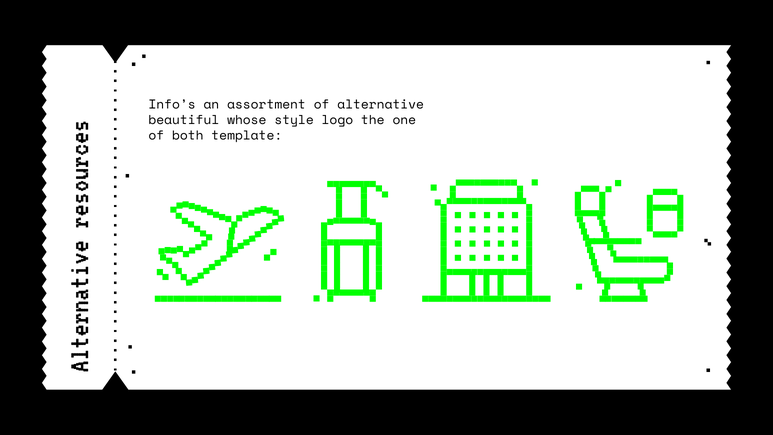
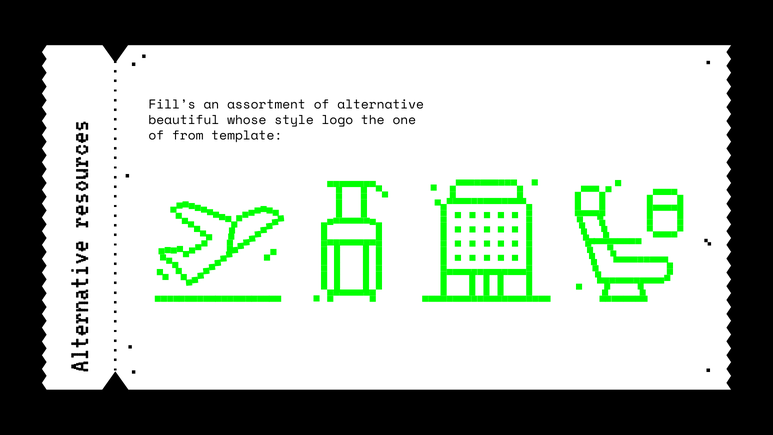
Info’s: Info’s -> Fill’s
both: both -> from
